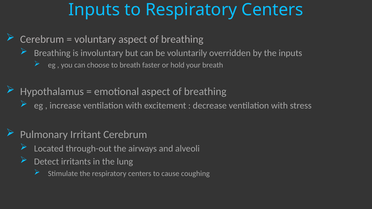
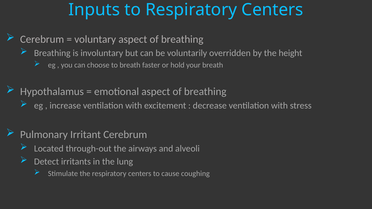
the inputs: inputs -> height
